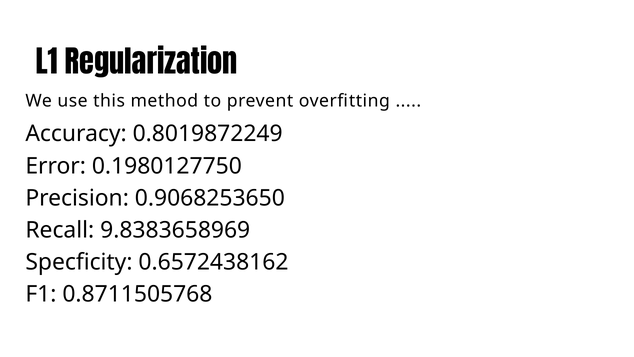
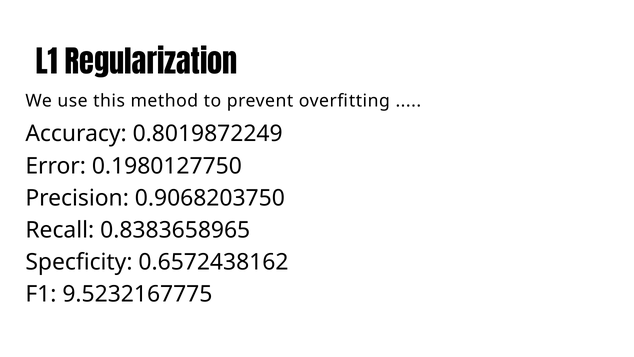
0.9068253650: 0.9068253650 -> 0.9068203750
9.8383658969: 9.8383658969 -> 0.8383658965
0.8711505768: 0.8711505768 -> 9.5232167775
